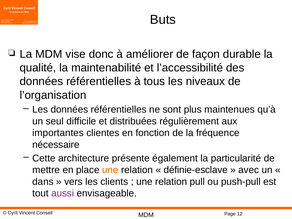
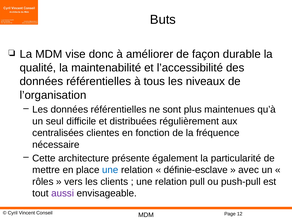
importantes: importantes -> centralisées
une at (110, 170) colour: orange -> blue
dans: dans -> rôles
